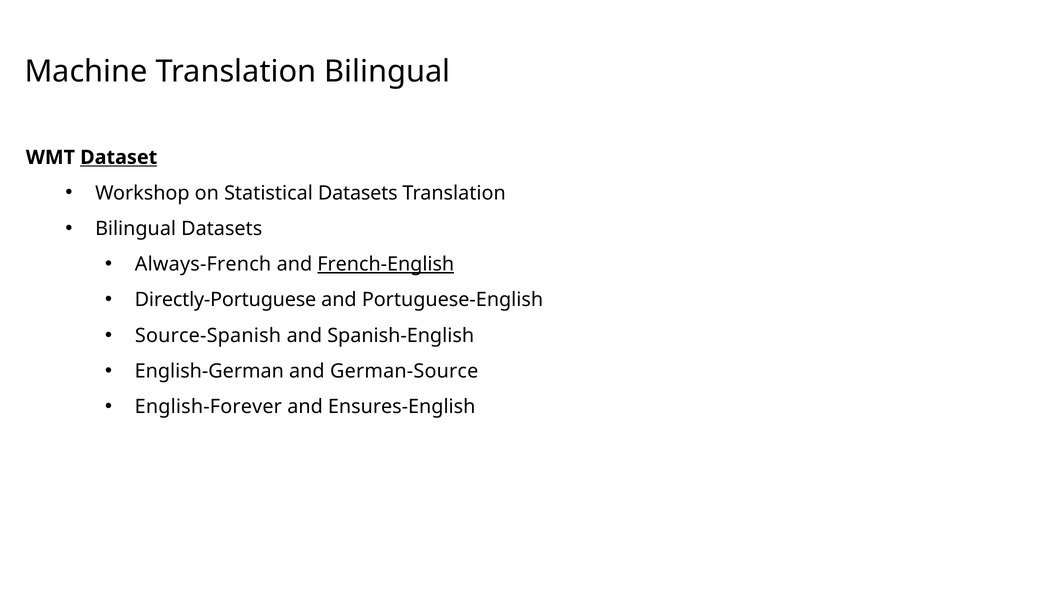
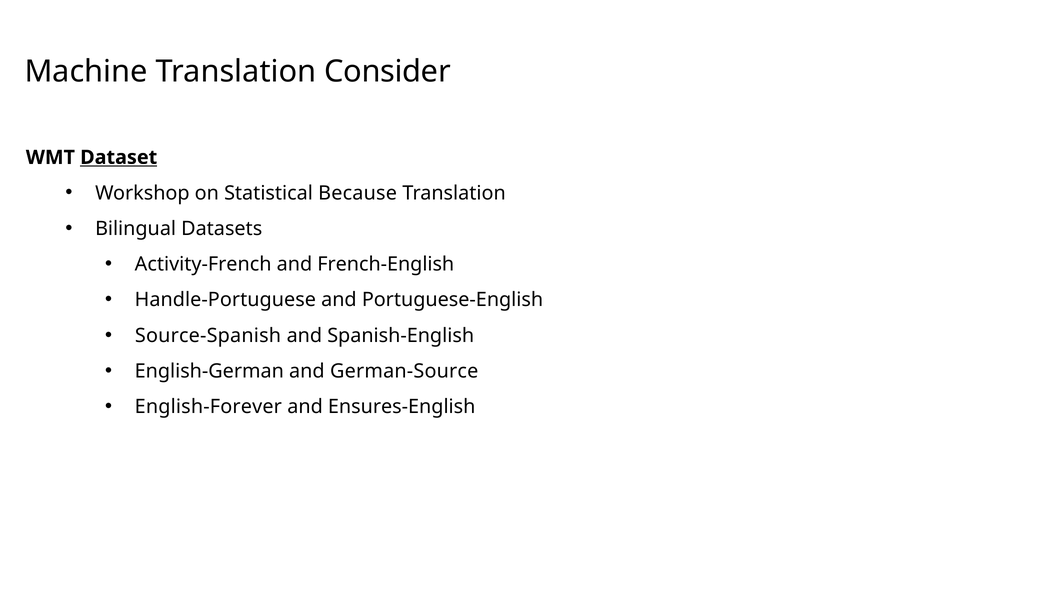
Translation Bilingual: Bilingual -> Consider
Statistical Datasets: Datasets -> Because
Always-French: Always-French -> Activity-French
French-English underline: present -> none
Directly-Portuguese: Directly-Portuguese -> Handle-Portuguese
